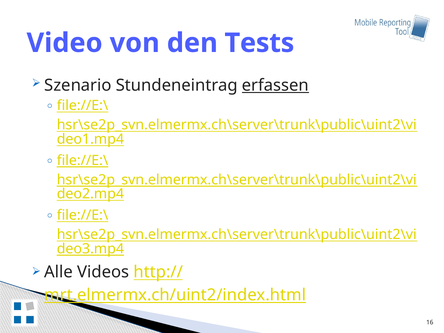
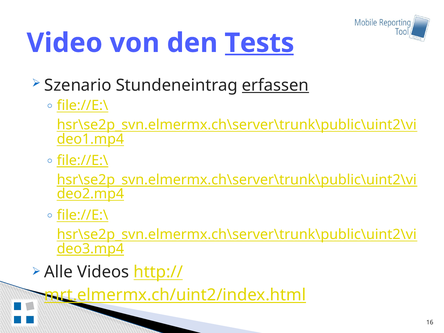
Tests underline: none -> present
